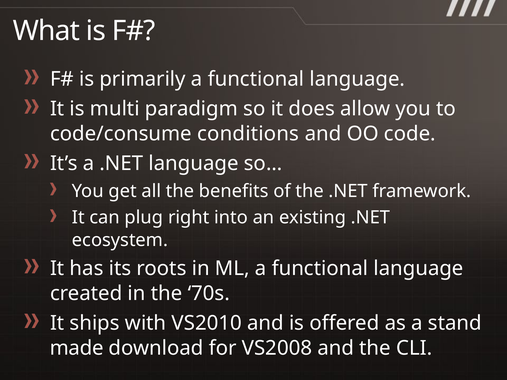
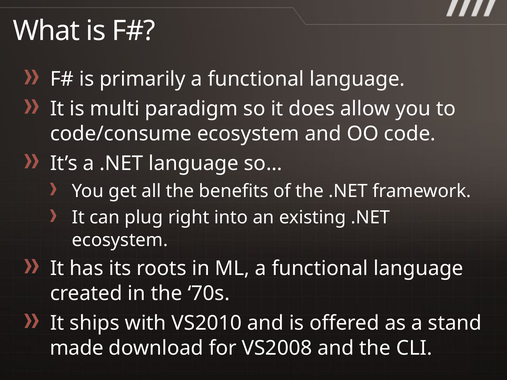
code/consume conditions: conditions -> ecosystem
